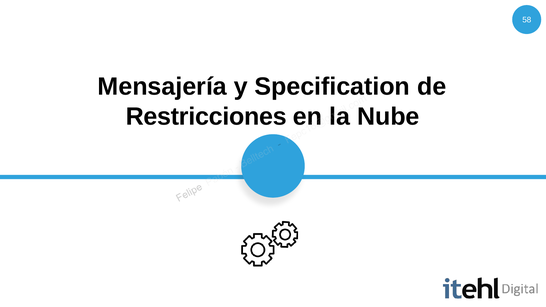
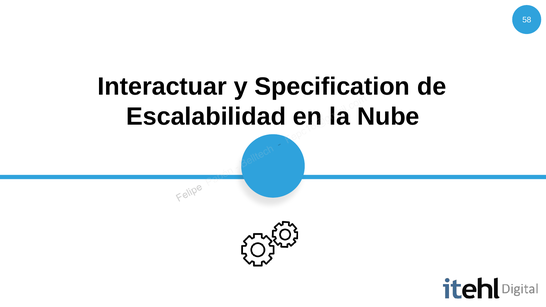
Mensajería: Mensajería -> Interactuar
Restricciones: Restricciones -> Escalabilidad
